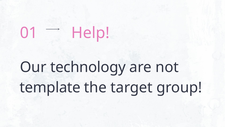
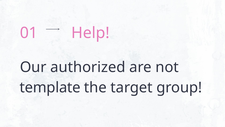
technology: technology -> authorized
